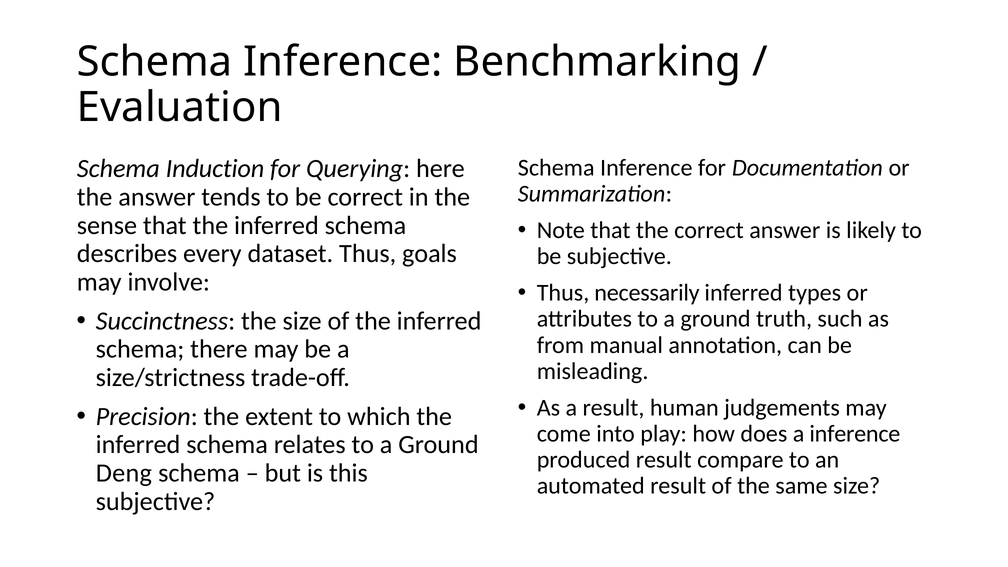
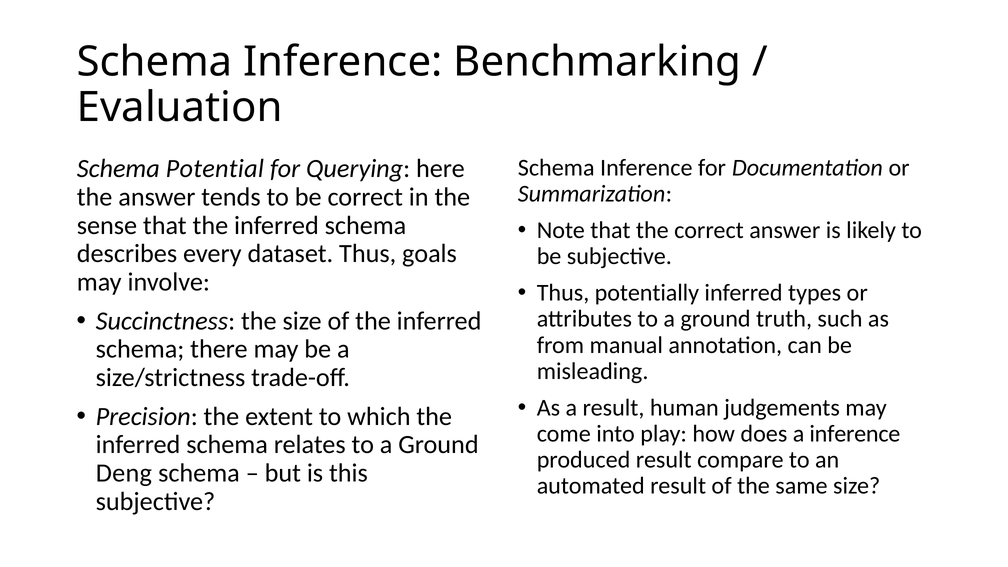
Induction: Induction -> Potential
necessarily: necessarily -> potentially
